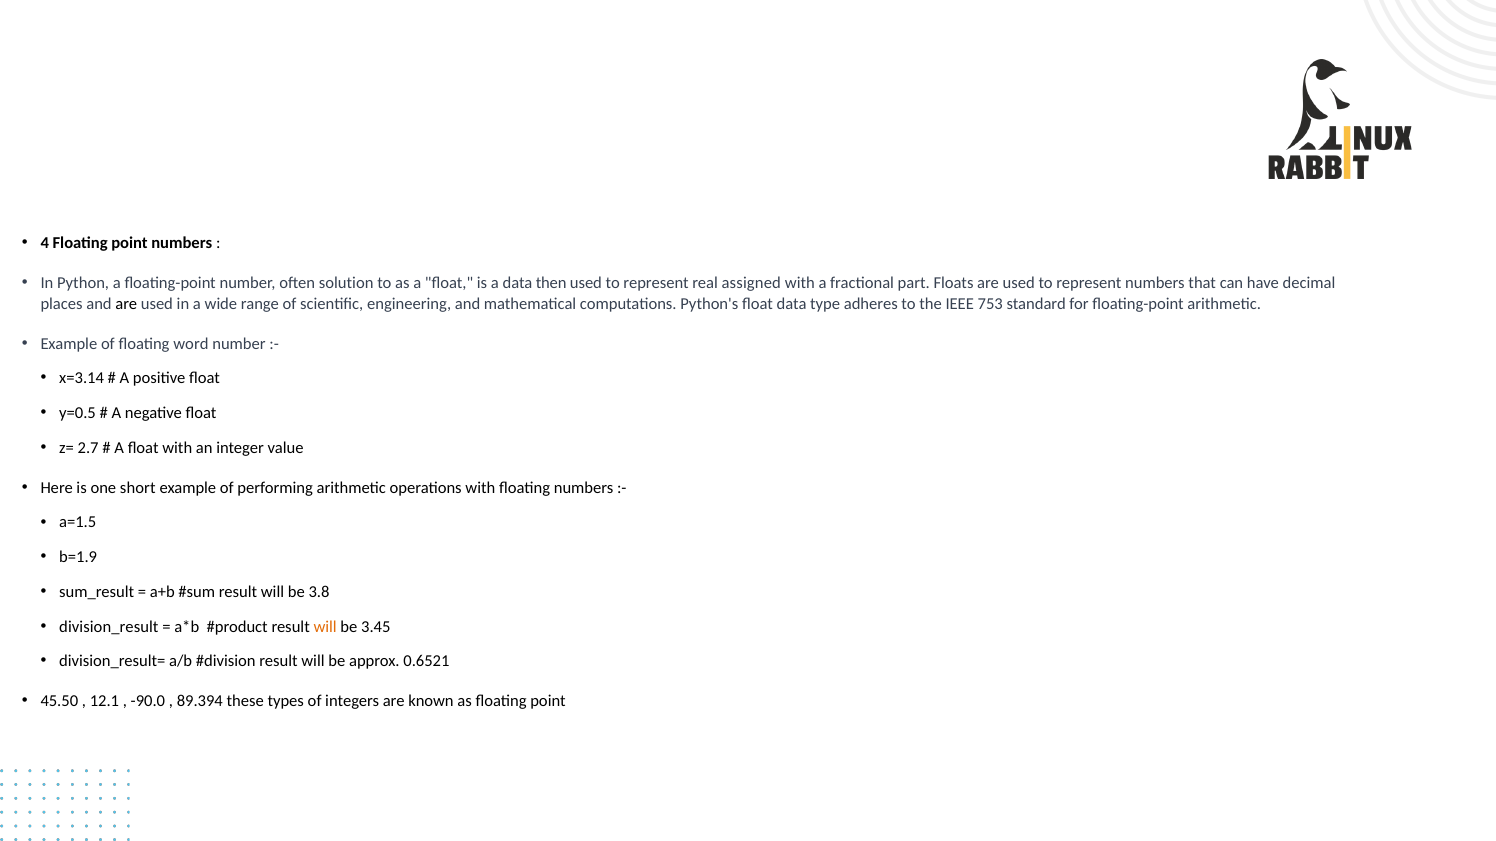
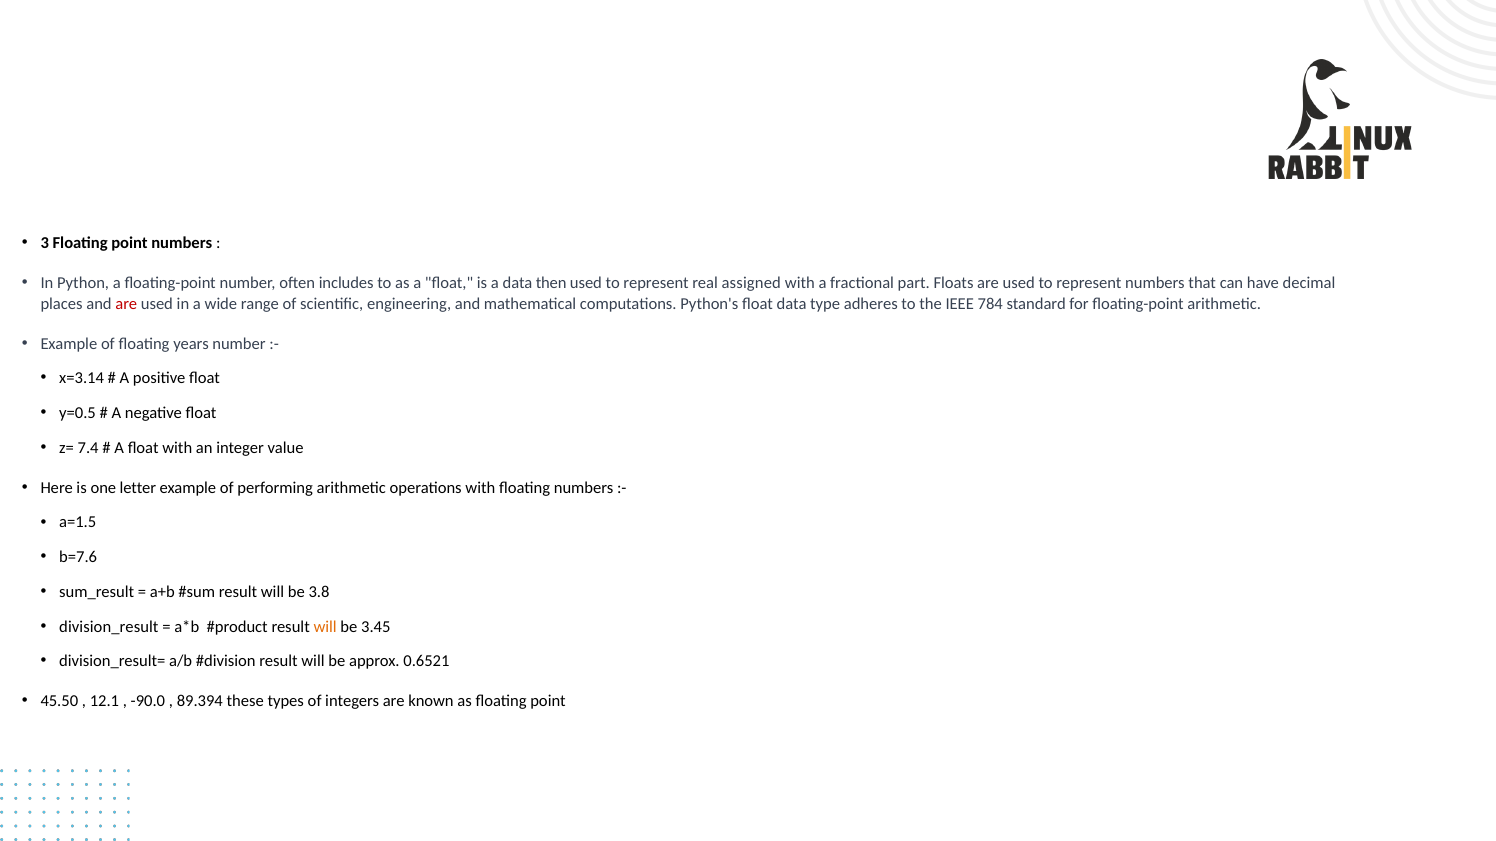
4: 4 -> 3
solution: solution -> includes
are at (126, 304) colour: black -> red
753: 753 -> 784
word: word -> years
2.7: 2.7 -> 7.4
short: short -> letter
b=1.9: b=1.9 -> b=7.6
